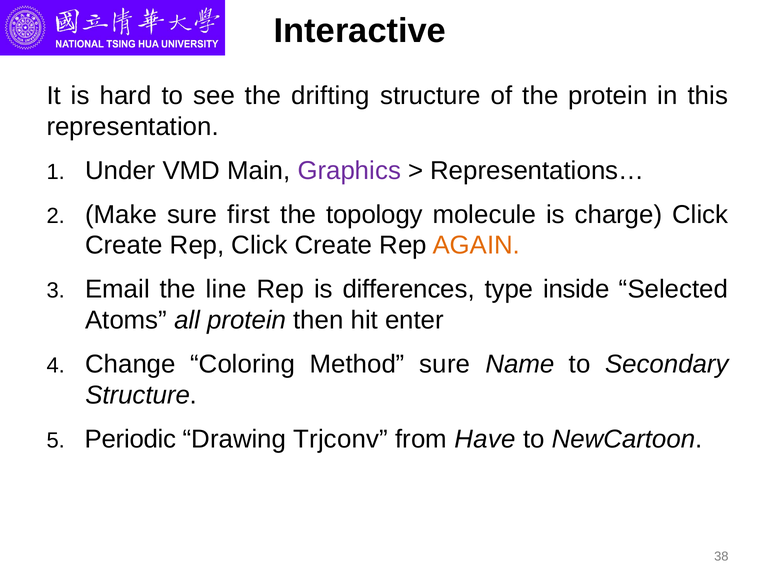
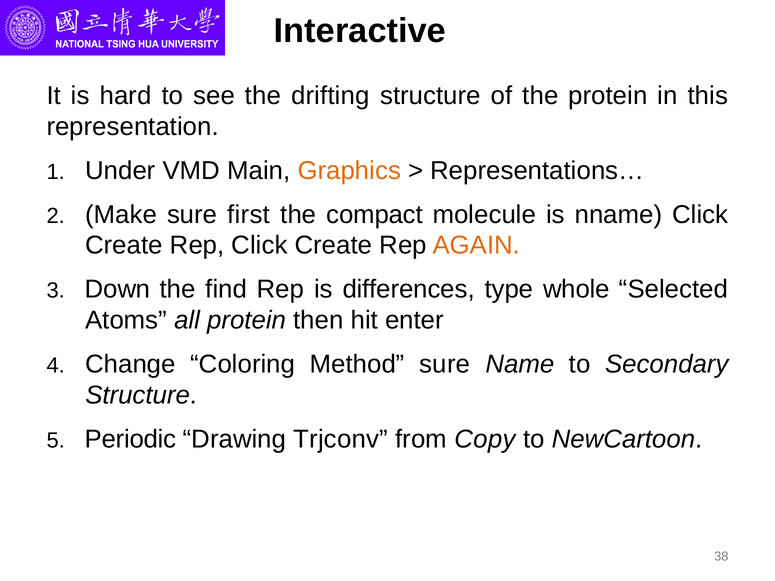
Graphics colour: purple -> orange
topology: topology -> compact
charge: charge -> nname
Email: Email -> Down
line: line -> find
inside: inside -> whole
Have: Have -> Copy
